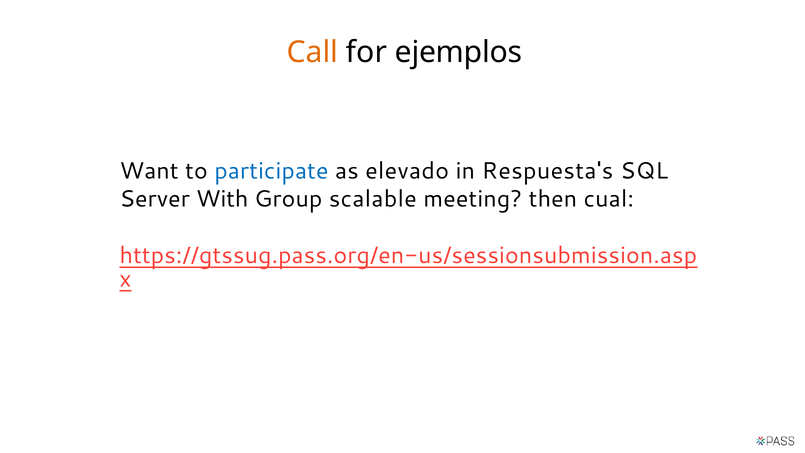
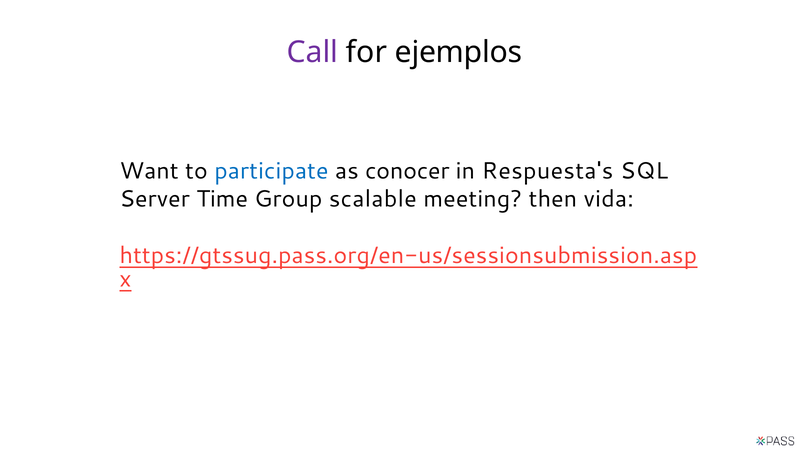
Call colour: orange -> purple
elevado: elevado -> conocer
With: With -> Time
cual: cual -> vida
